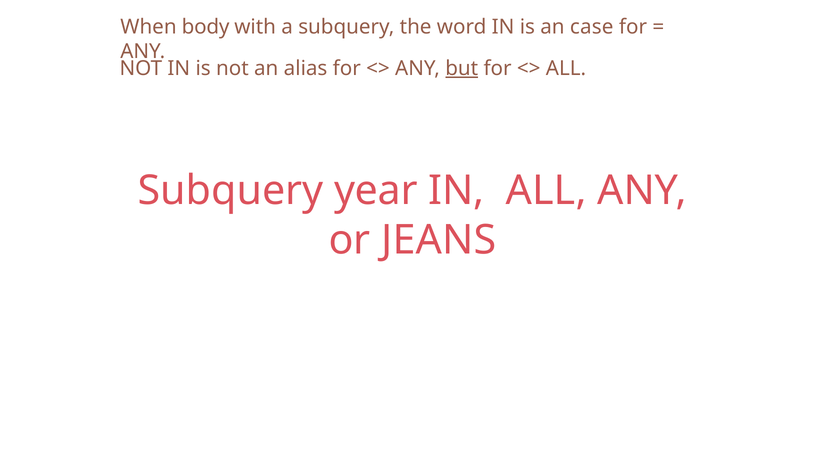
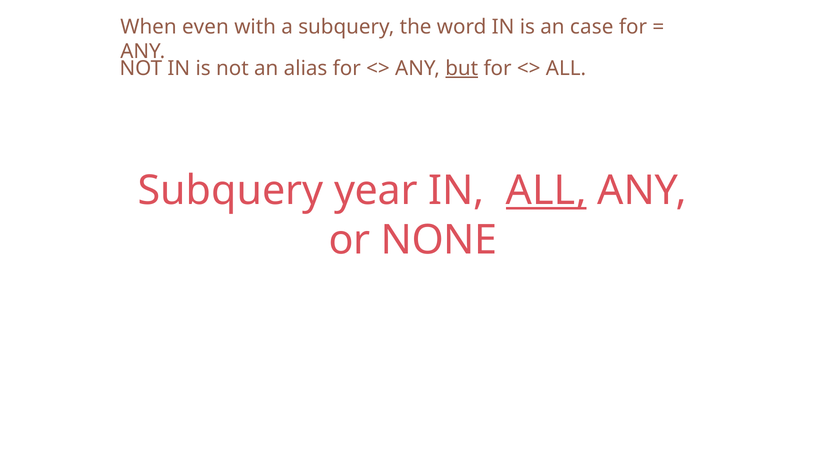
body: body -> even
ALL at (546, 191) underline: none -> present
JEANS: JEANS -> NONE
